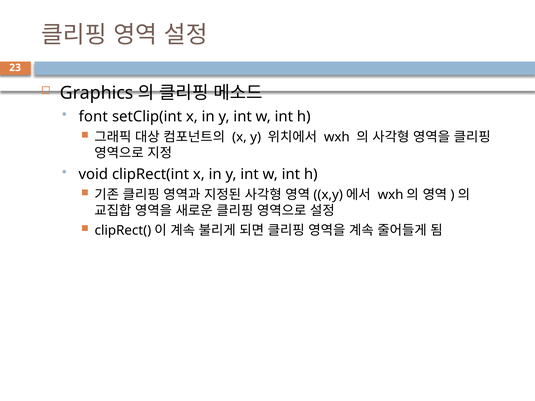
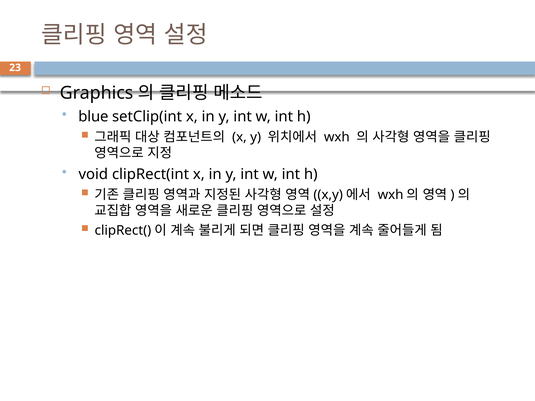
font: font -> blue
